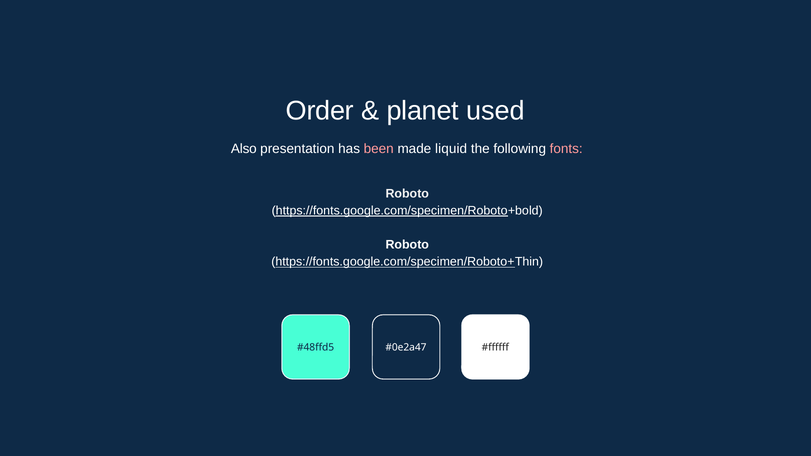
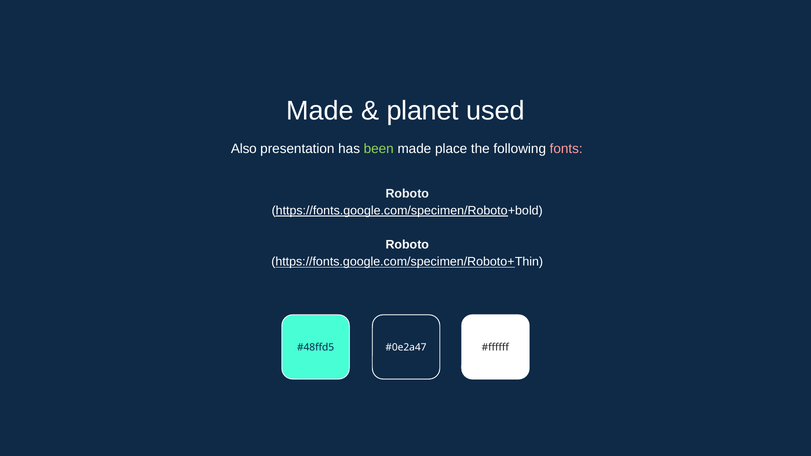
Order at (320, 111): Order -> Made
been colour: pink -> light green
liquid: liquid -> place
